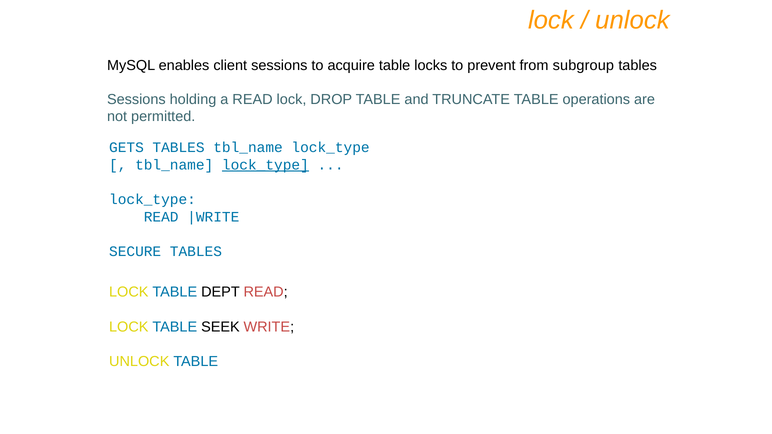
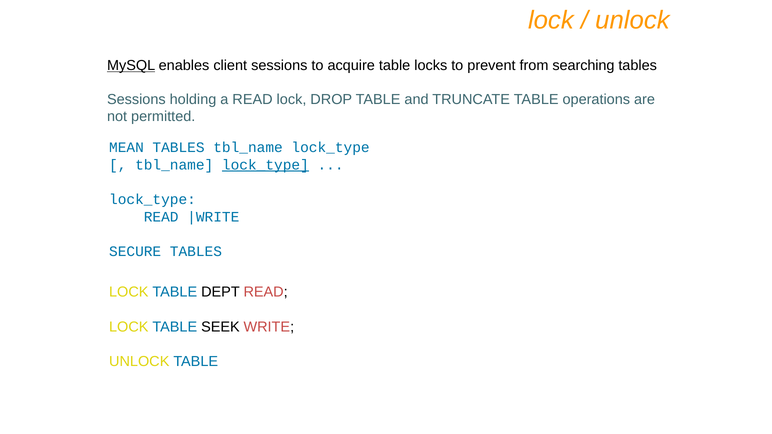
MySQL underline: none -> present
subgroup: subgroup -> searching
GETS: GETS -> MEAN
